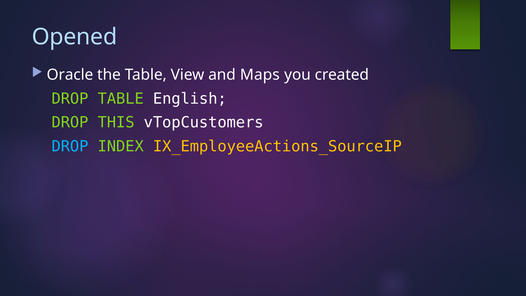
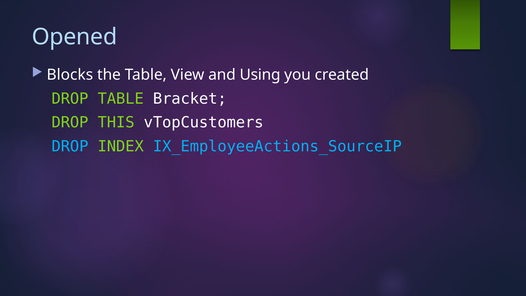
Oracle: Oracle -> Blocks
Maps: Maps -> Using
English: English -> Bracket
IX_EmployeeActions_SourceIP colour: yellow -> light blue
